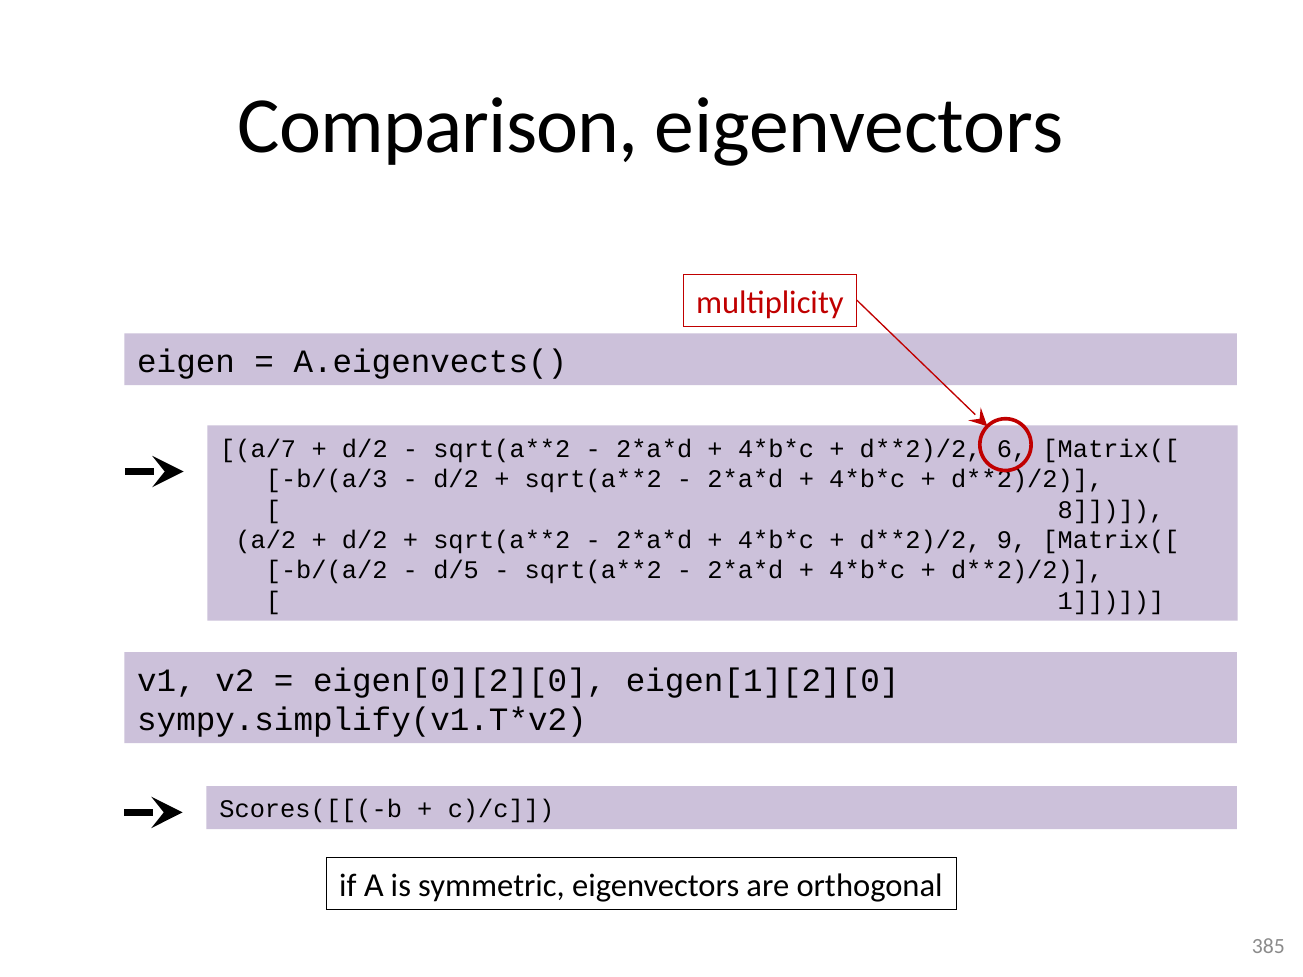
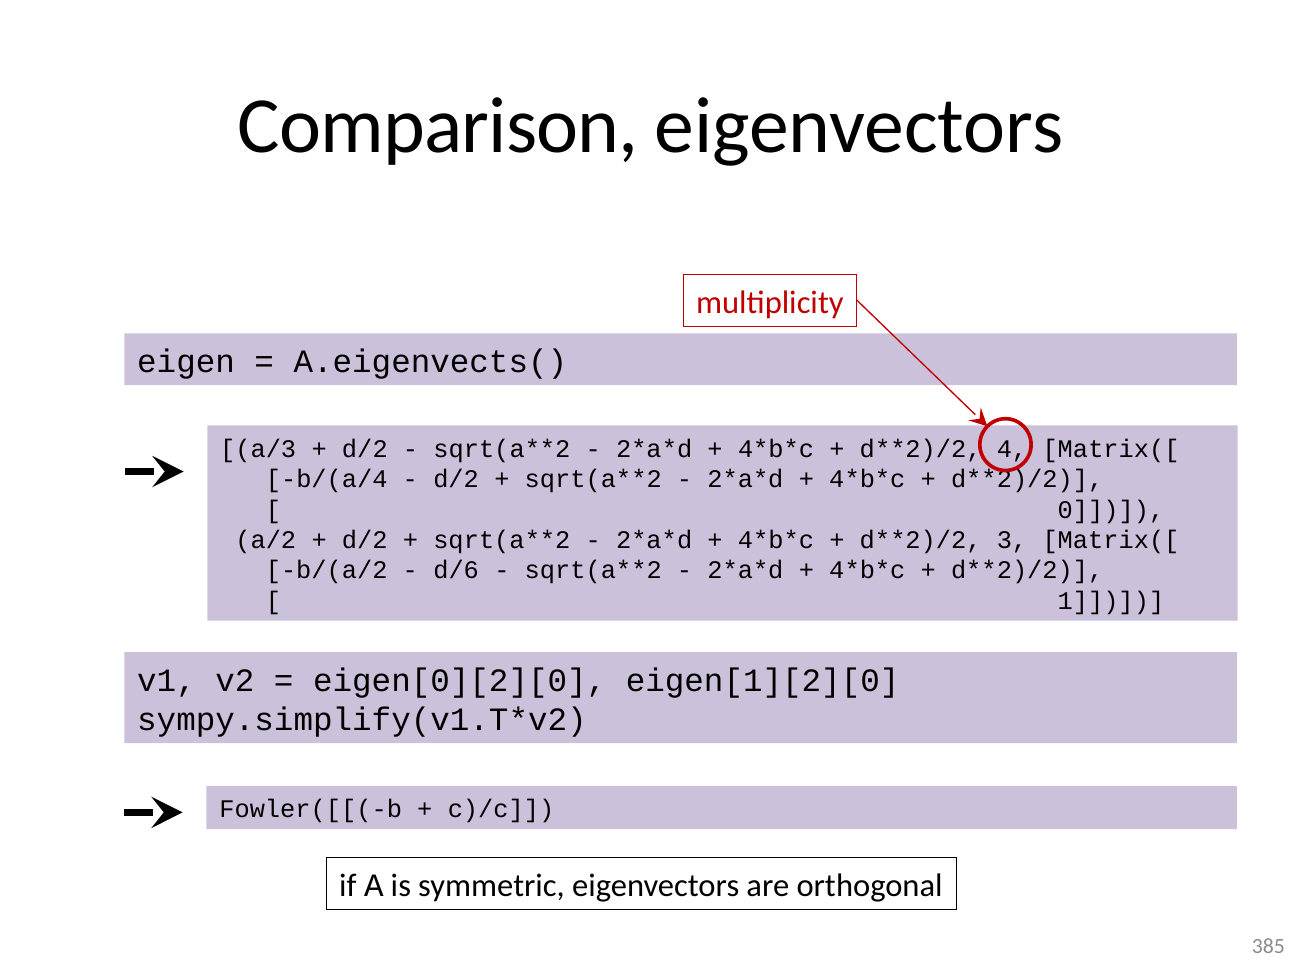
a/7: a/7 -> a/3
6: 6 -> 4
b/(a/3: b/(a/3 -> b/(a/4
8: 8 -> 0
9: 9 -> 3
d/5: d/5 -> d/6
Scores([[(-b: Scores([[(-b -> Fowler([[(-b
